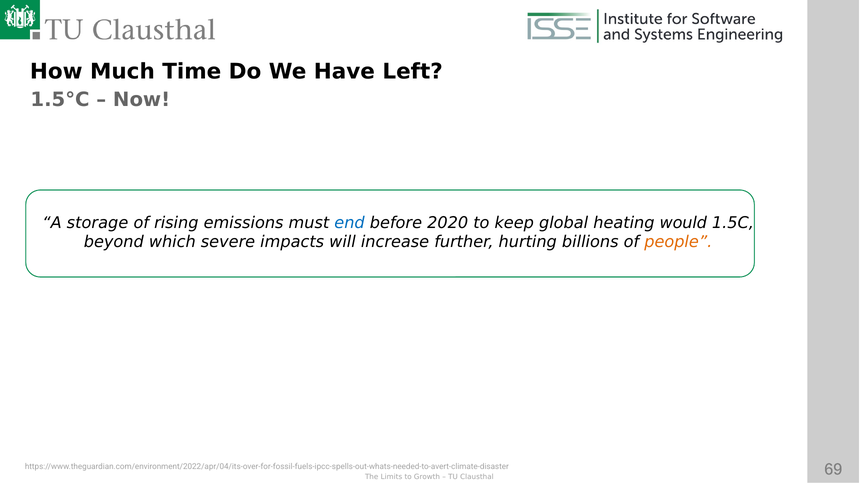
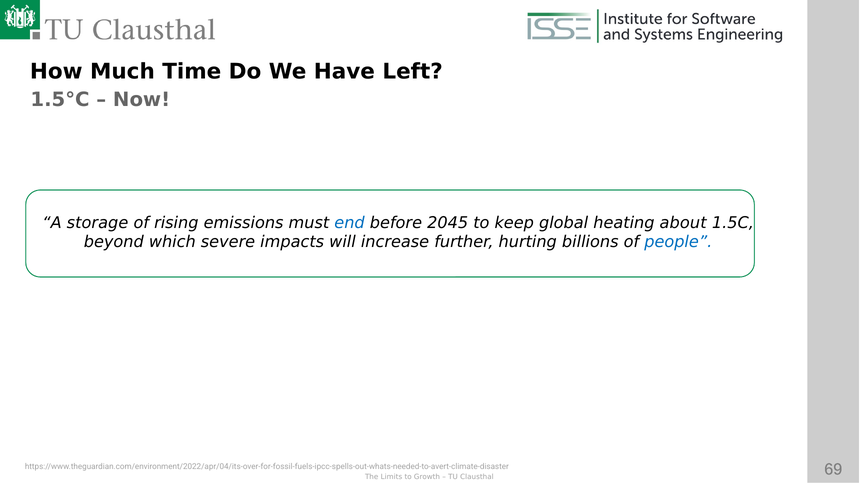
2020: 2020 -> 2045
would: would -> about
people colour: orange -> blue
